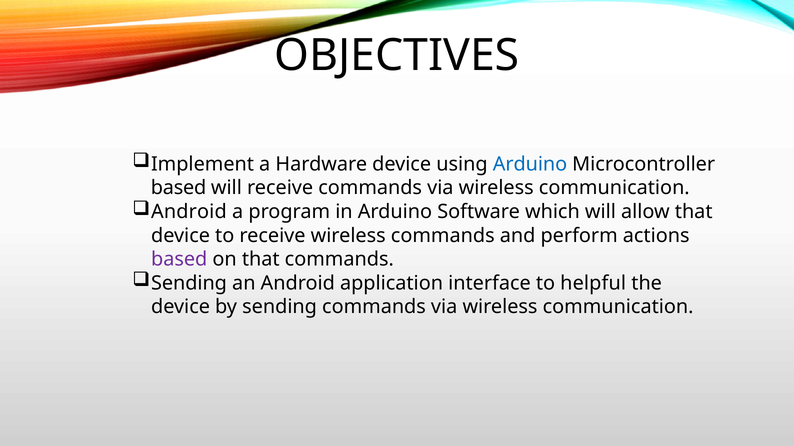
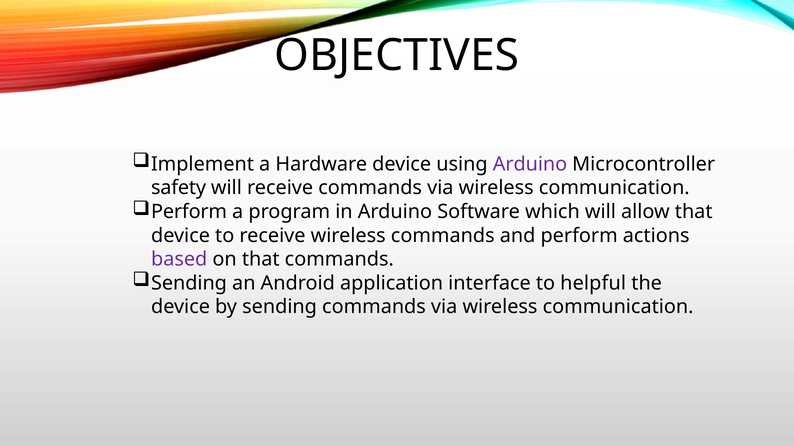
Arduino at (530, 164) colour: blue -> purple
based at (179, 188): based -> safety
Android at (189, 212): Android -> Perform
